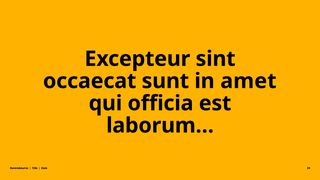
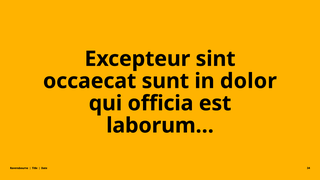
amet: amet -> dolor
